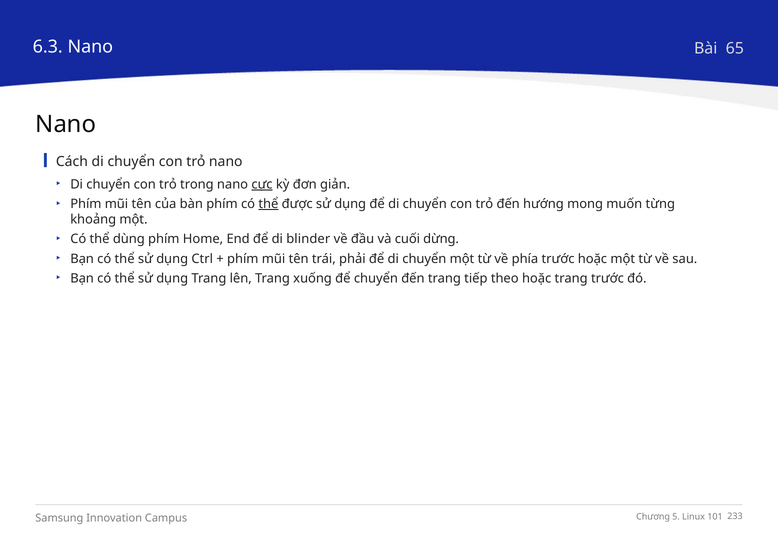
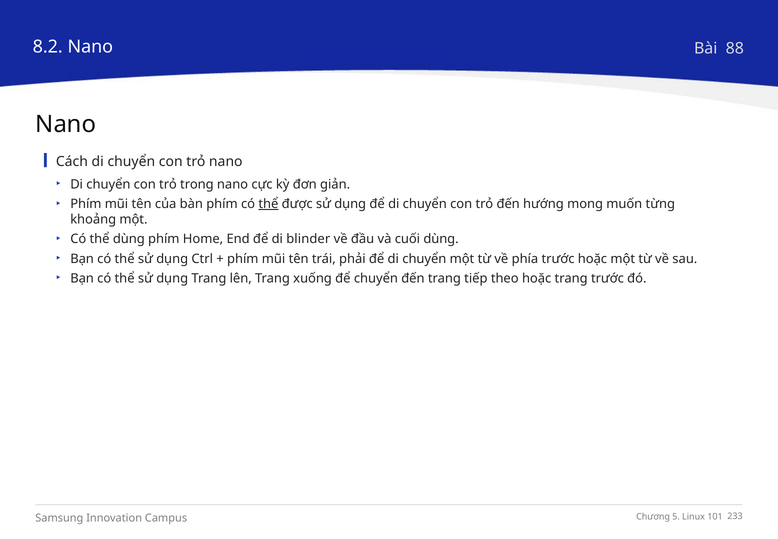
6.3: 6.3 -> 8.2
65: 65 -> 88
cực underline: present -> none
cuối dừng: dừng -> dùng
